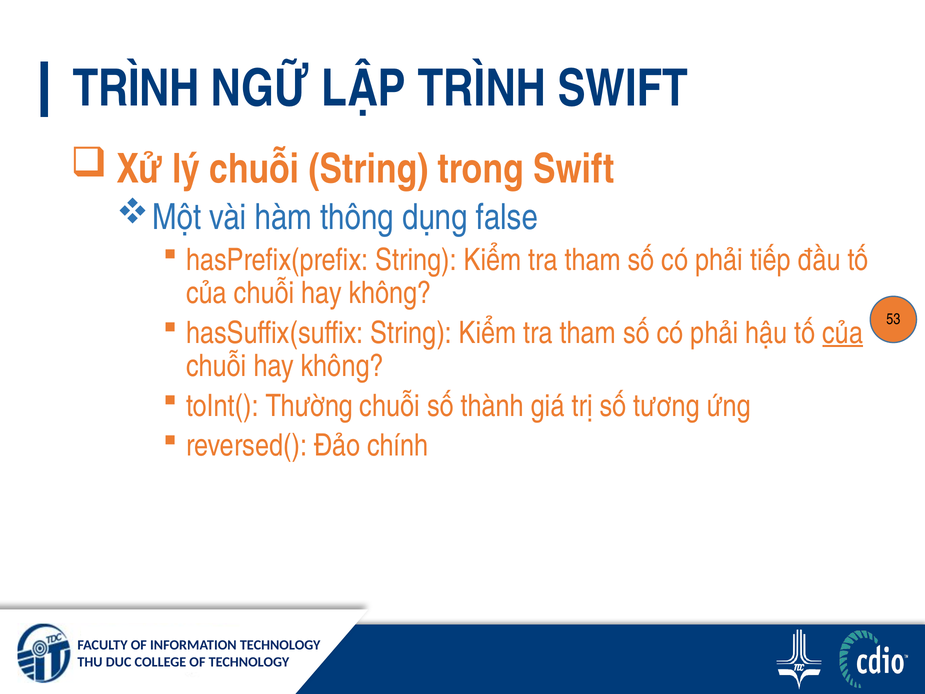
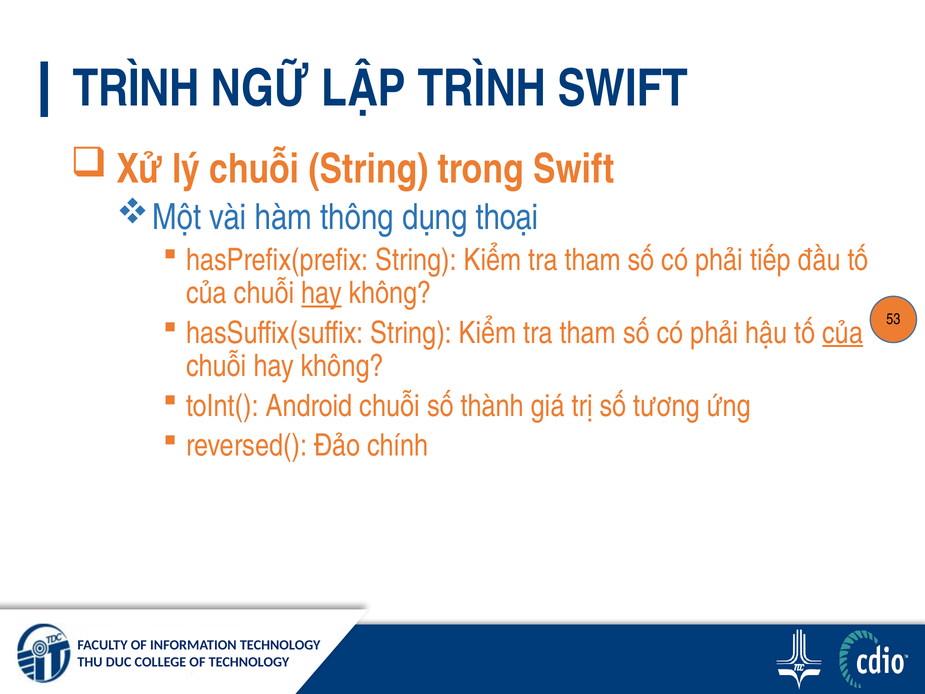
false: false -> thoại
hay at (322, 293) underline: none -> present
Thường: Thường -> Android
